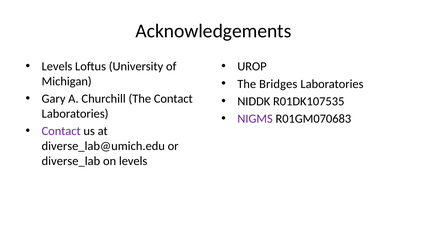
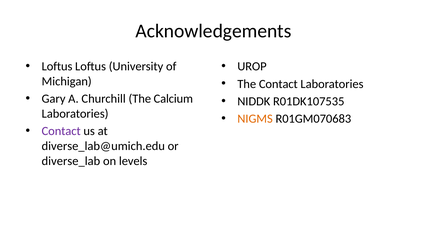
Levels at (57, 67): Levels -> Loftus
The Bridges: Bridges -> Contact
The Contact: Contact -> Calcium
NIGMS colour: purple -> orange
